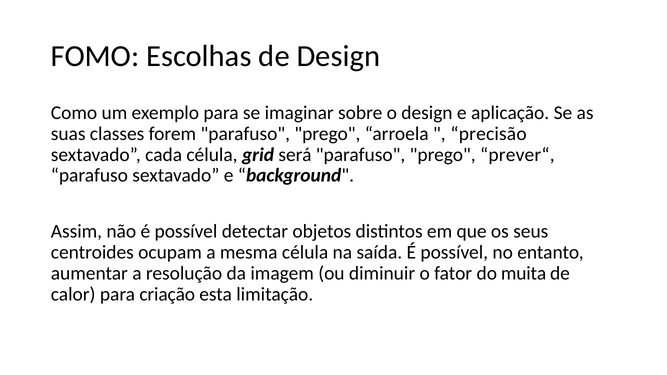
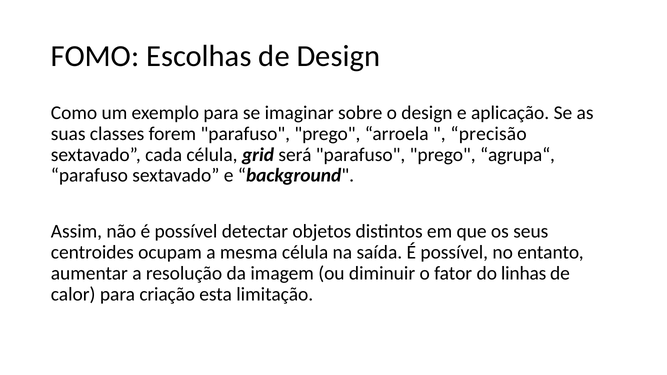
prever“: prever“ -> agrupa“
muita: muita -> linhas
